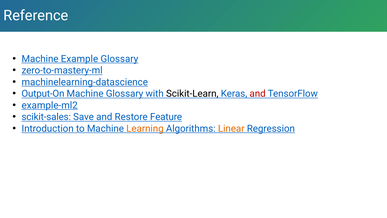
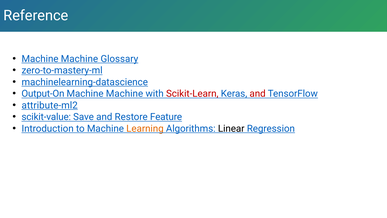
Example at (79, 59): Example -> Machine
Glossary at (125, 94): Glossary -> Machine
Scikit-Learn colour: black -> red
example-ml2: example-ml2 -> attribute-ml2
scikit-sales: scikit-sales -> scikit-value
Linear colour: orange -> black
